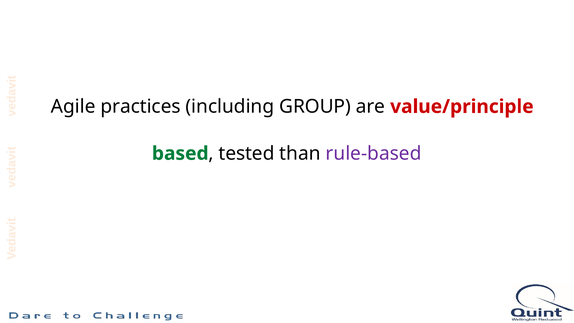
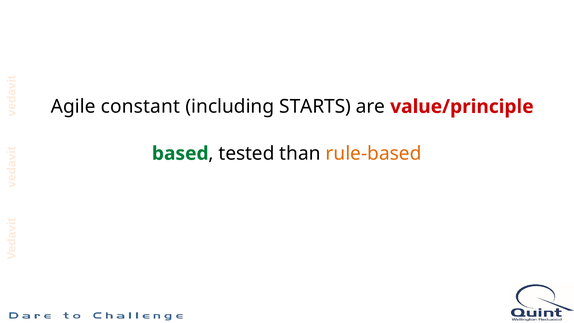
practices: practices -> constant
GROUP: GROUP -> STARTS
rule-based colour: purple -> orange
